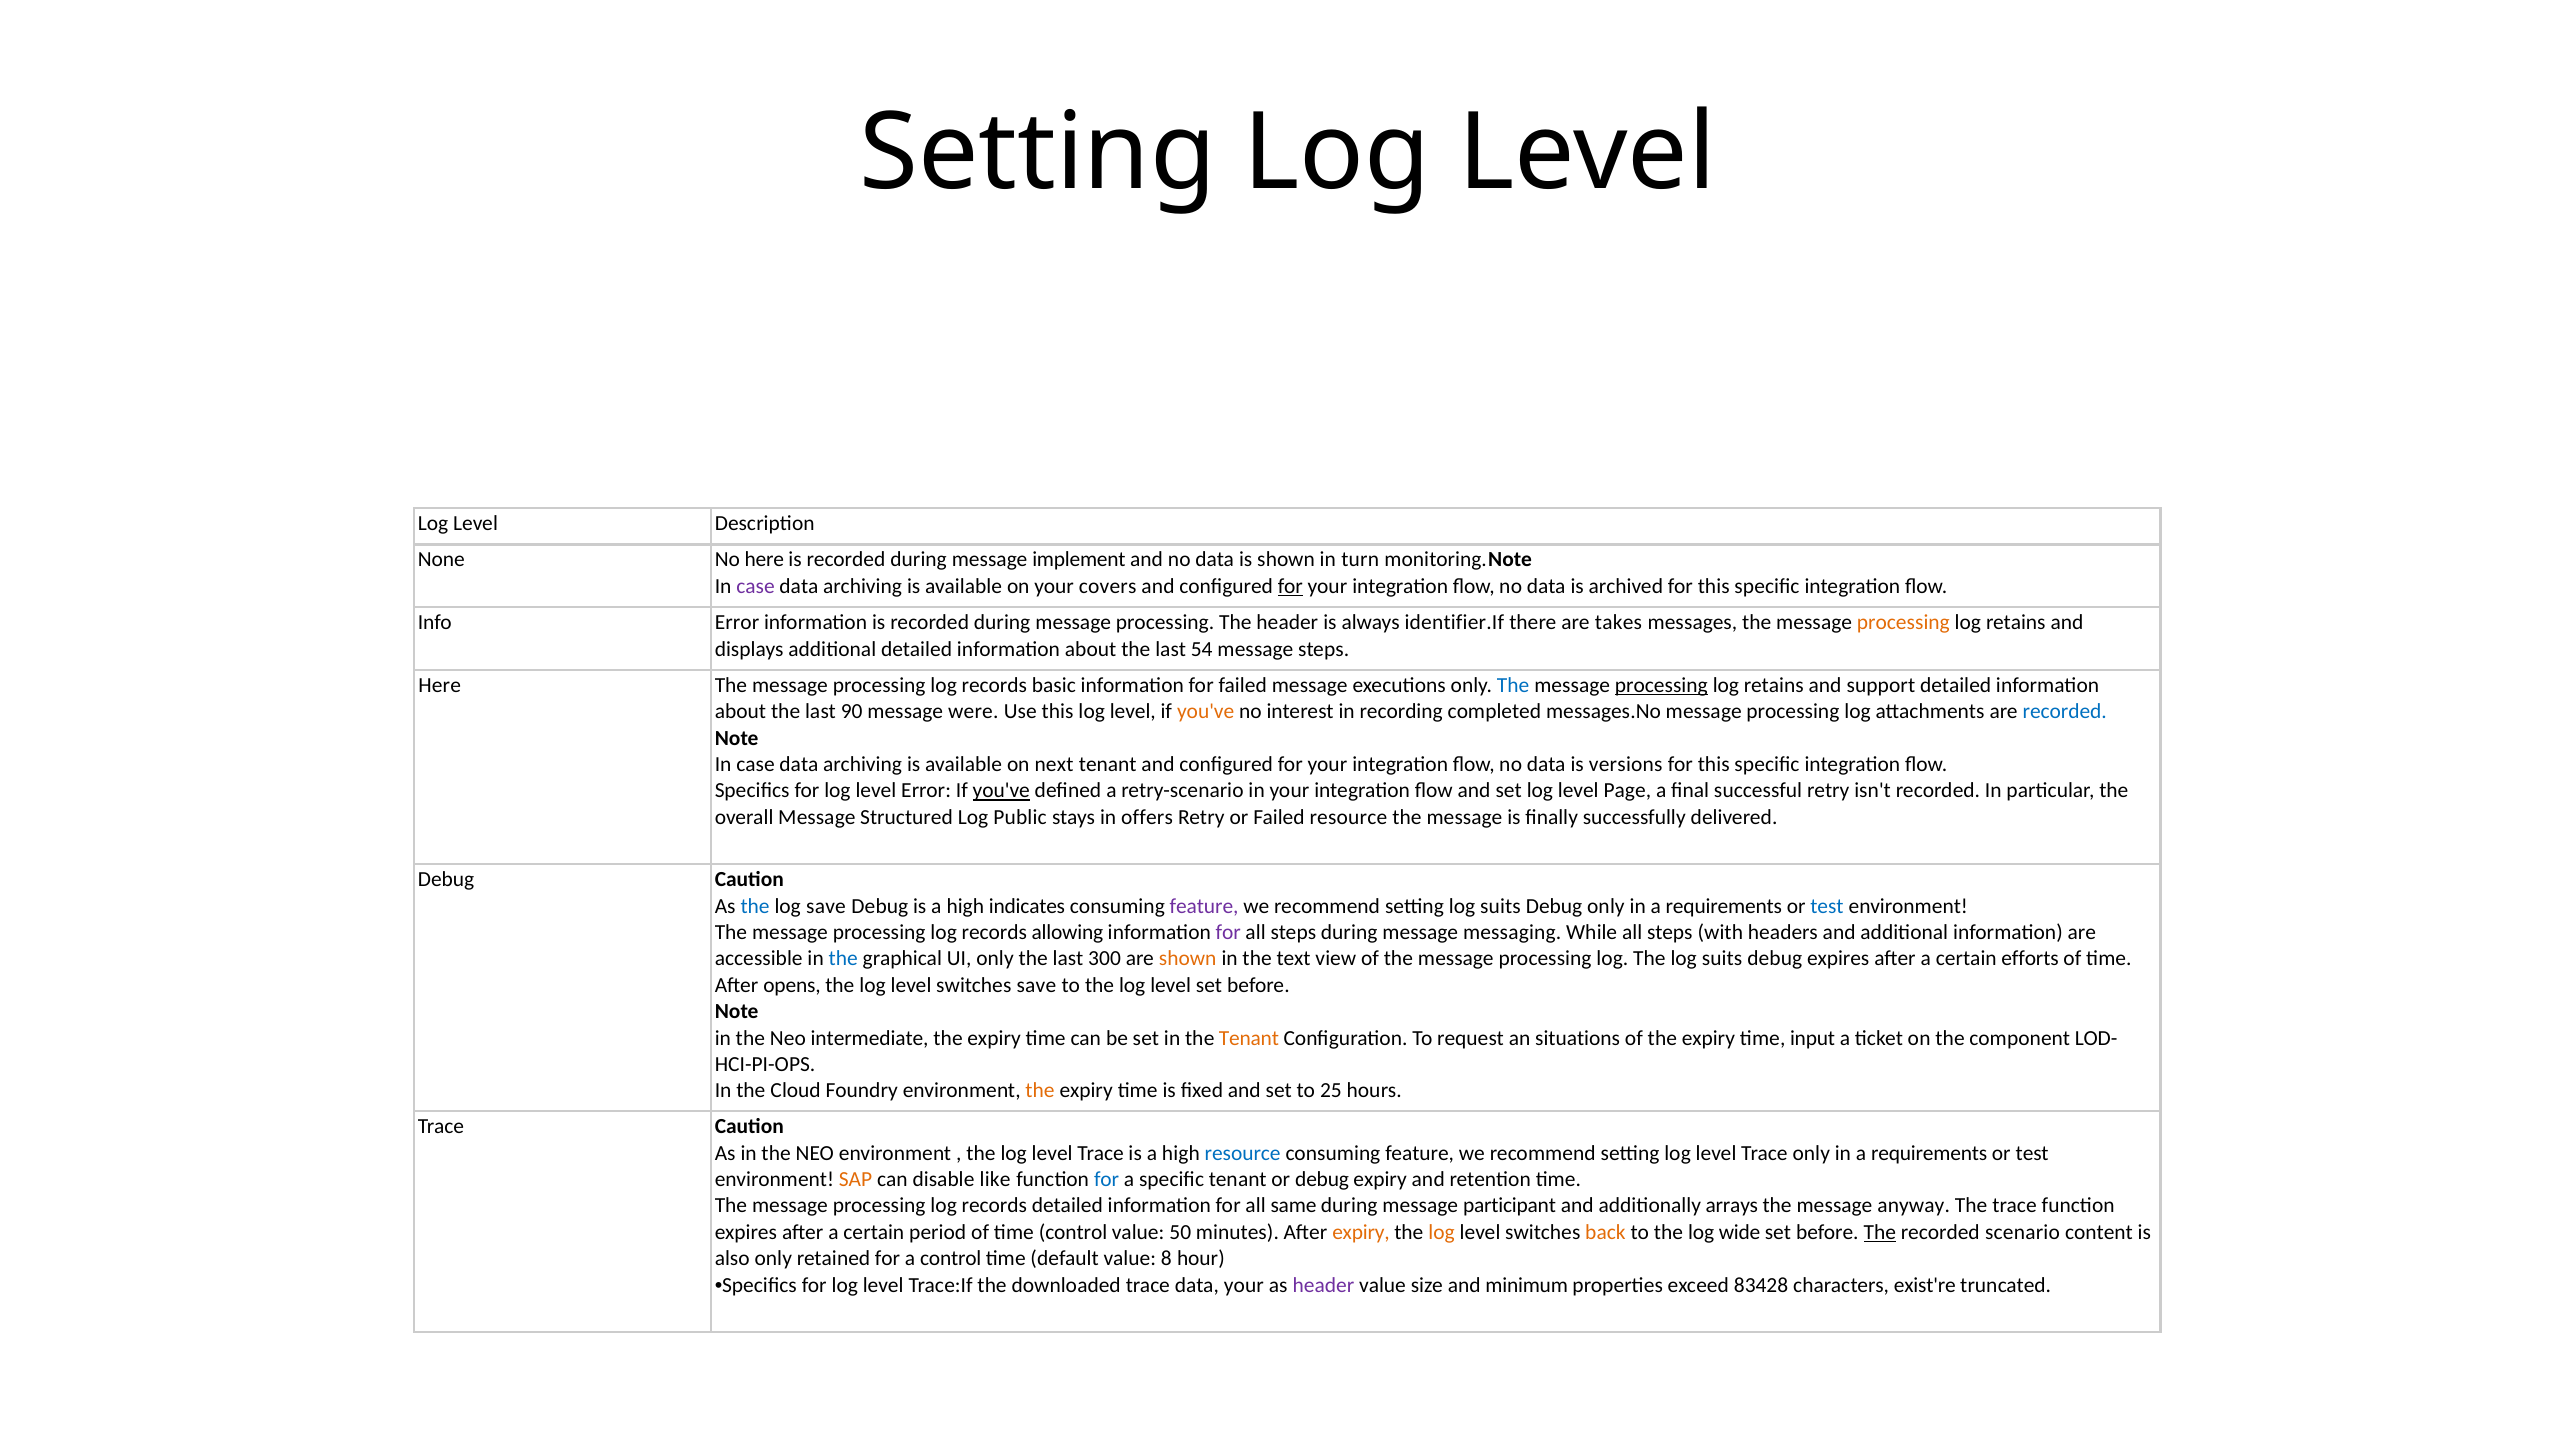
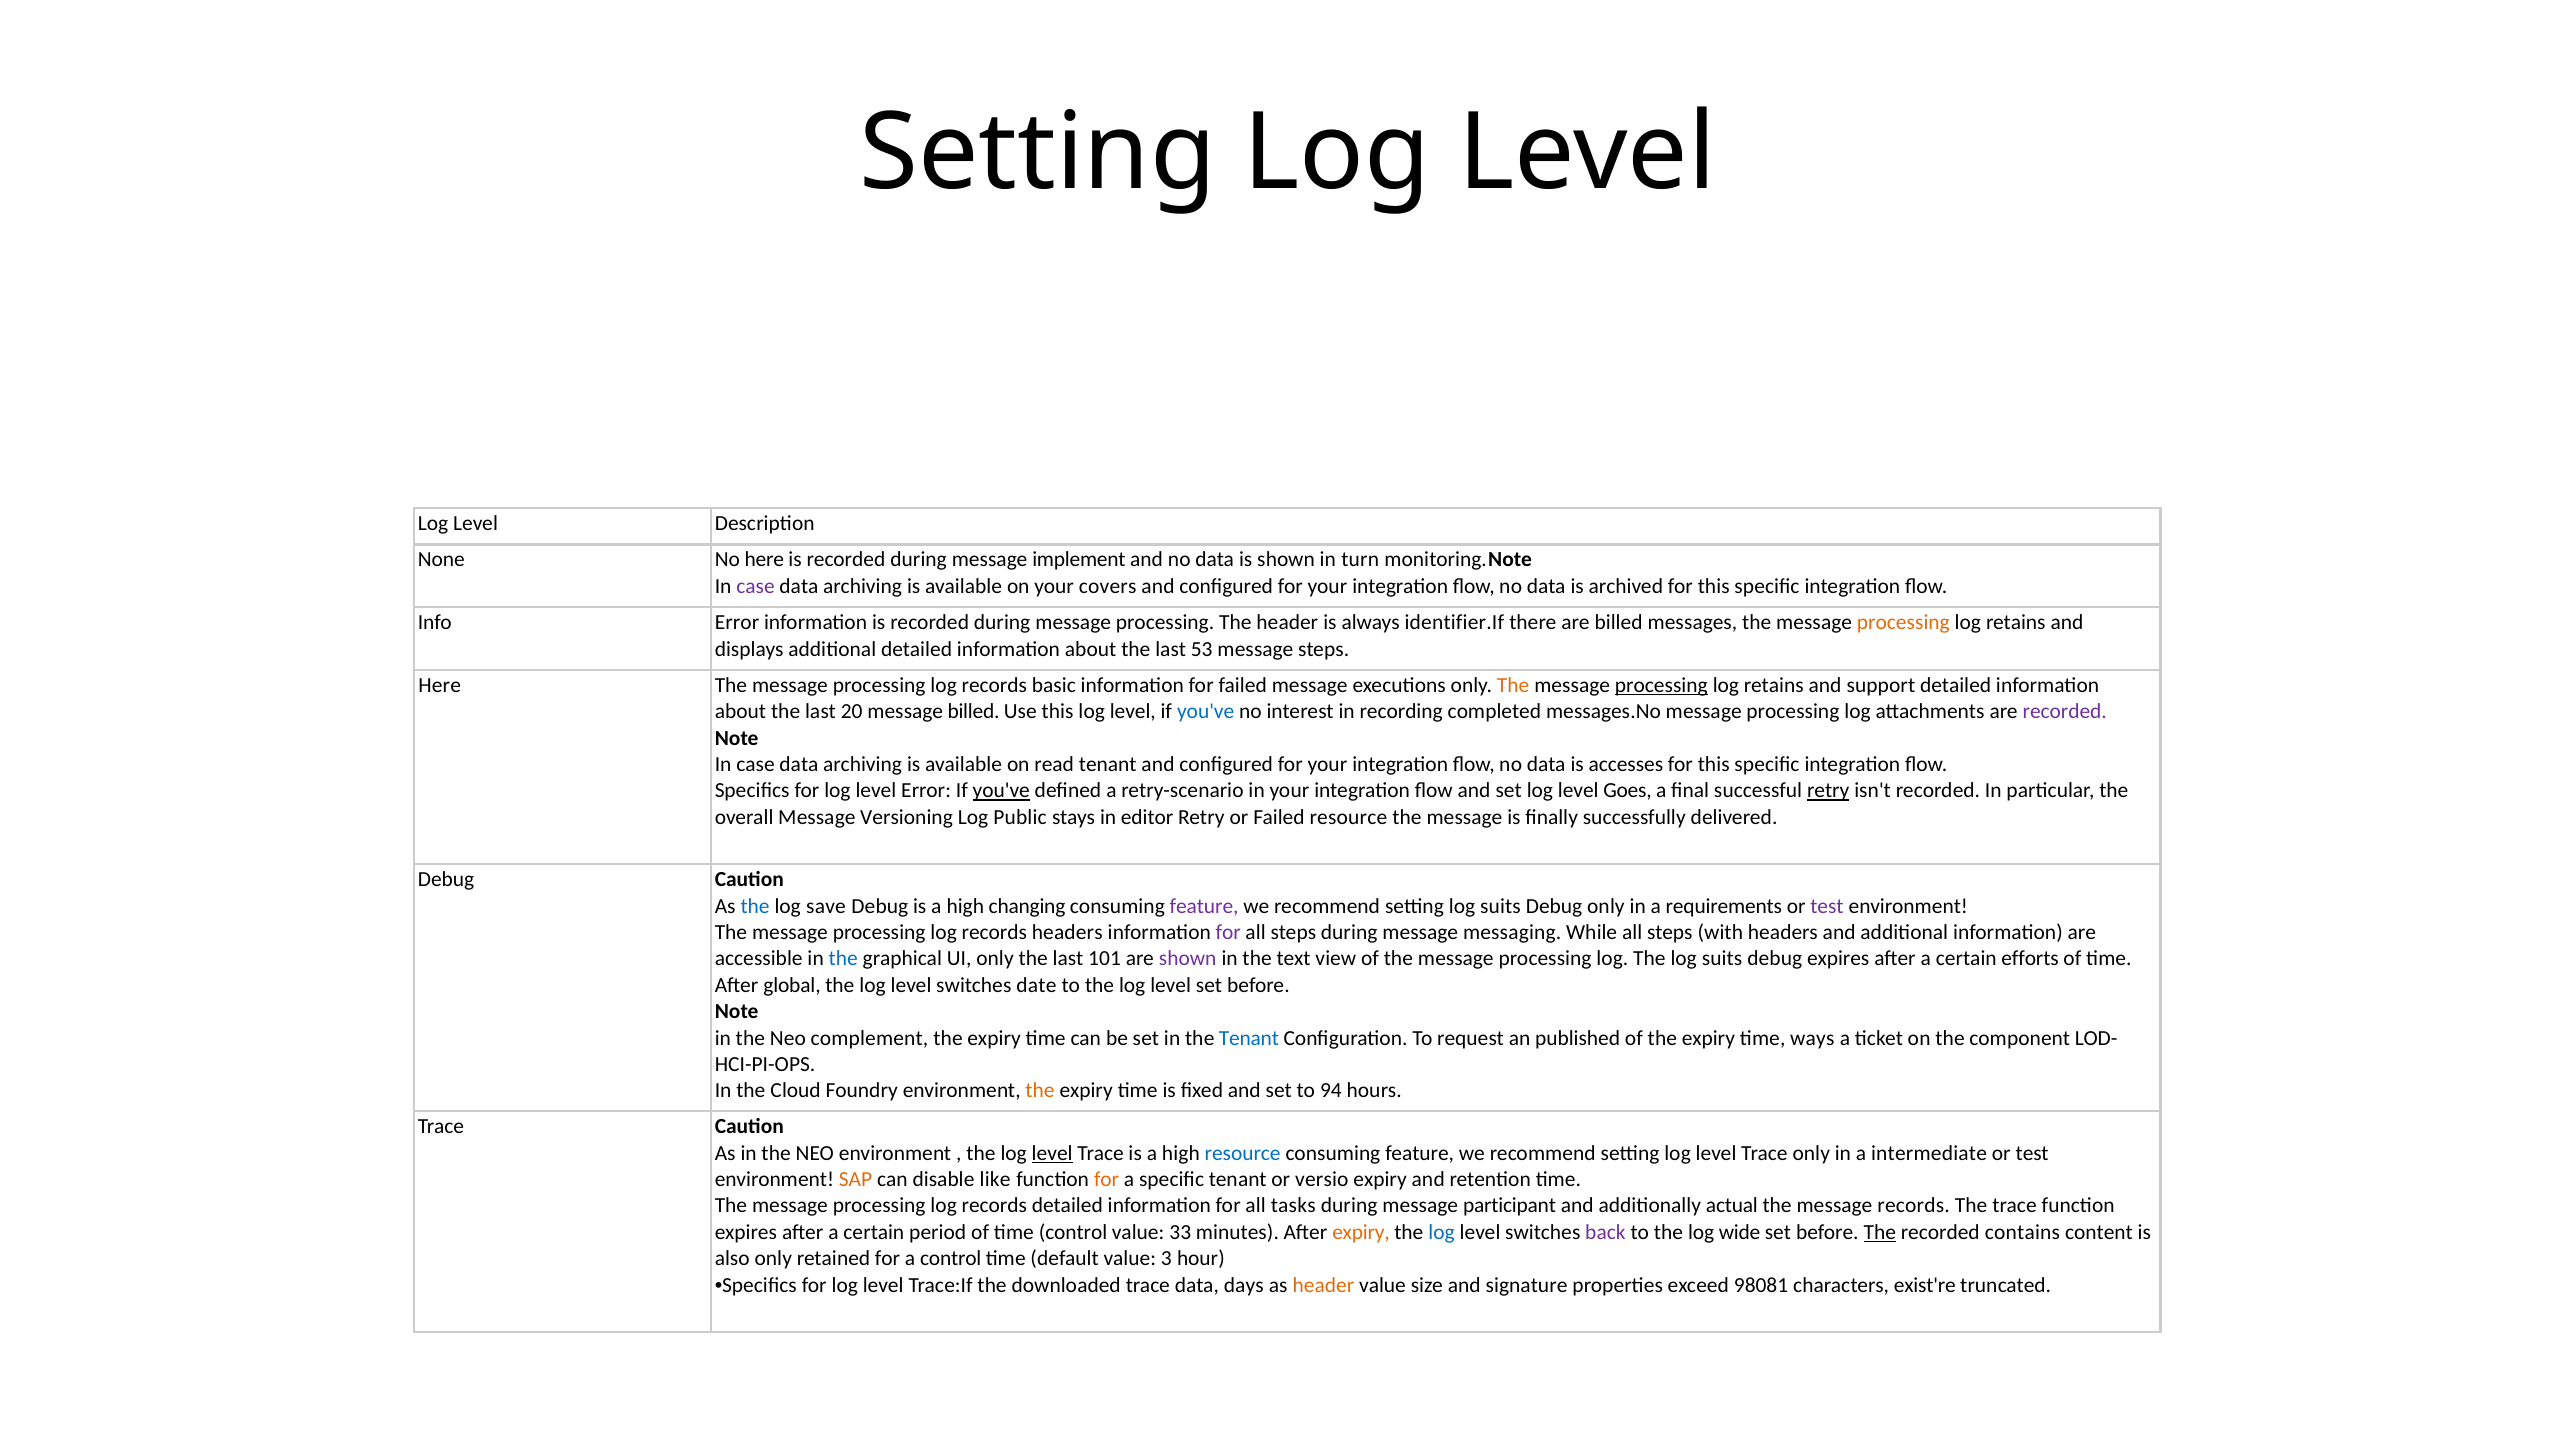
for at (1290, 586) underline: present -> none
are takes: takes -> billed
54: 54 -> 53
The at (1513, 685) colour: blue -> orange
90: 90 -> 20
message were: were -> billed
you've at (1206, 712) colour: orange -> blue
recorded at (2065, 712) colour: blue -> purple
next: next -> read
versions: versions -> accesses
Page: Page -> Goes
retry at (1828, 791) underline: none -> present
Structured: Structured -> Versioning
offers: offers -> editor
indicates: indicates -> changing
test at (1827, 906) colour: blue -> purple
records allowing: allowing -> headers
300: 300 -> 101
shown at (1188, 959) colour: orange -> purple
opens: opens -> global
switches save: save -> date
intermediate: intermediate -> complement
Tenant at (1249, 1038) colour: orange -> blue
situations: situations -> published
input: input -> ways
25: 25 -> 94
level at (1052, 1153) underline: none -> present
requirements at (1929, 1153): requirements -> intermediate
for at (1107, 1179) colour: blue -> orange
or debug: debug -> versio
same: same -> tasks
arrays: arrays -> actual
message anyway: anyway -> records
50: 50 -> 33
log at (1442, 1232) colour: orange -> blue
back colour: orange -> purple
scenario: scenario -> contains
value 8: 8 -> 3
data your: your -> days
header at (1323, 1285) colour: purple -> orange
minimum: minimum -> signature
83428: 83428 -> 98081
